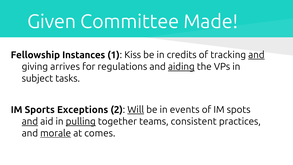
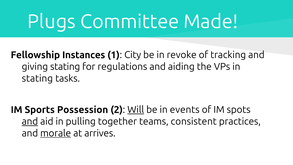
Given: Given -> Plugs
Kiss: Kiss -> City
credits: credits -> revoke
and at (256, 55) underline: present -> none
giving arrives: arrives -> stating
aiding underline: present -> none
subject at (37, 78): subject -> stating
Exceptions: Exceptions -> Possession
pulling underline: present -> none
comes: comes -> arrives
